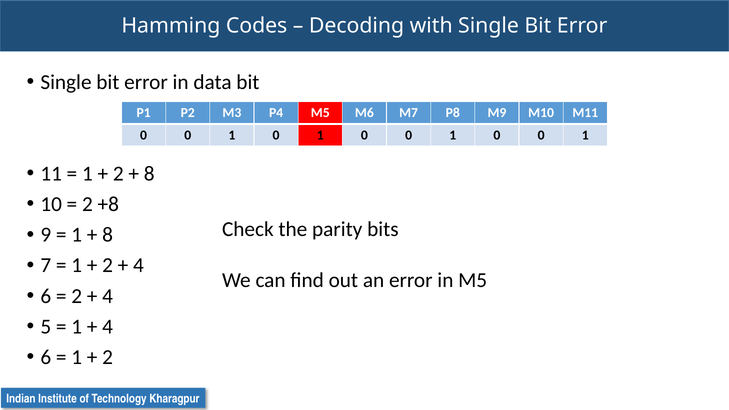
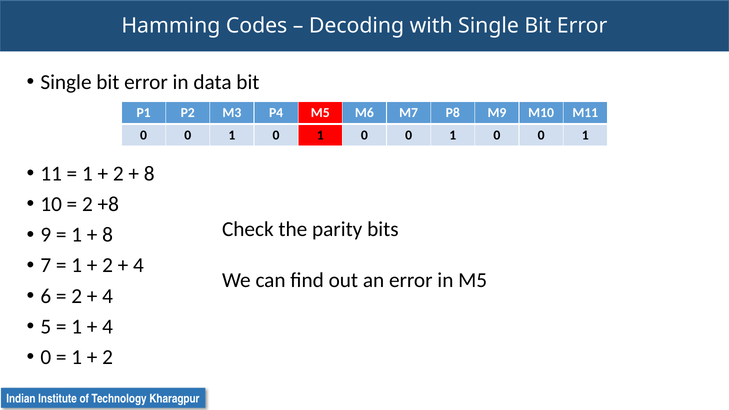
6 at (46, 357): 6 -> 0
